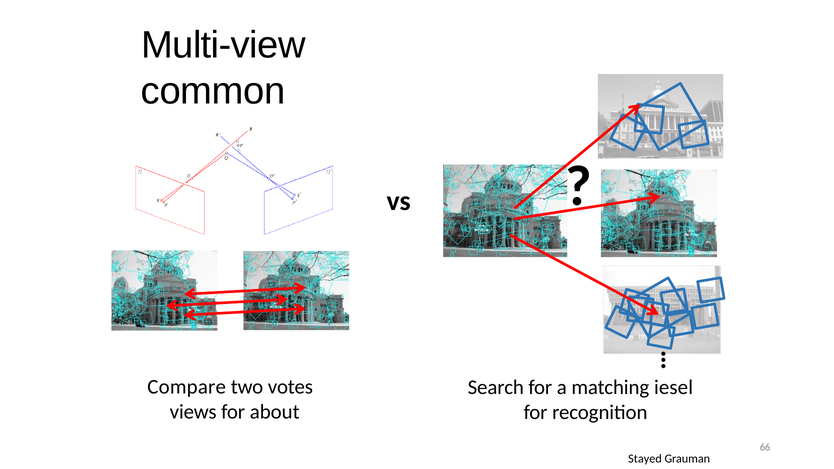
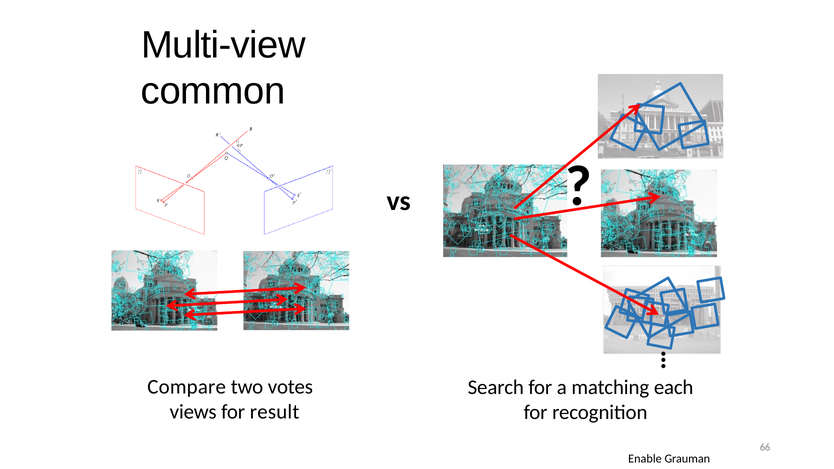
iesel: iesel -> each
about: about -> result
Stayed: Stayed -> Enable
